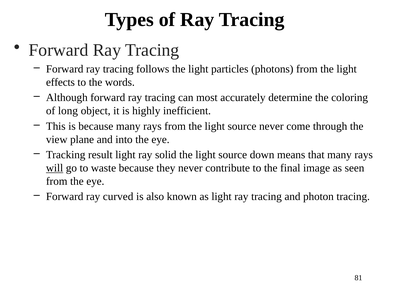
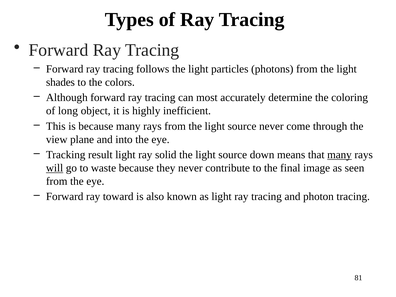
effects: effects -> shades
words: words -> colors
many at (339, 155) underline: none -> present
curved: curved -> toward
